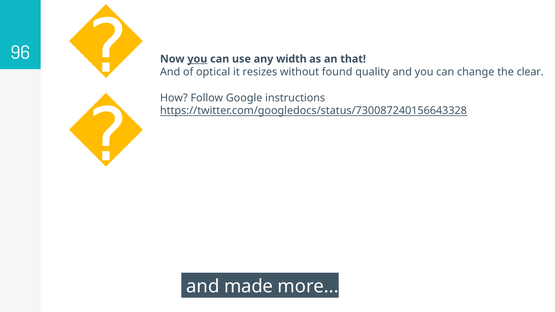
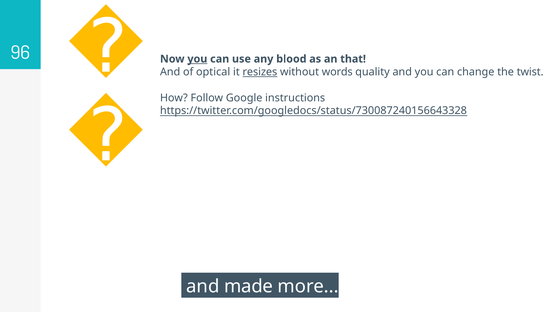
width: width -> blood
resizes underline: none -> present
found: found -> words
clear: clear -> twist
